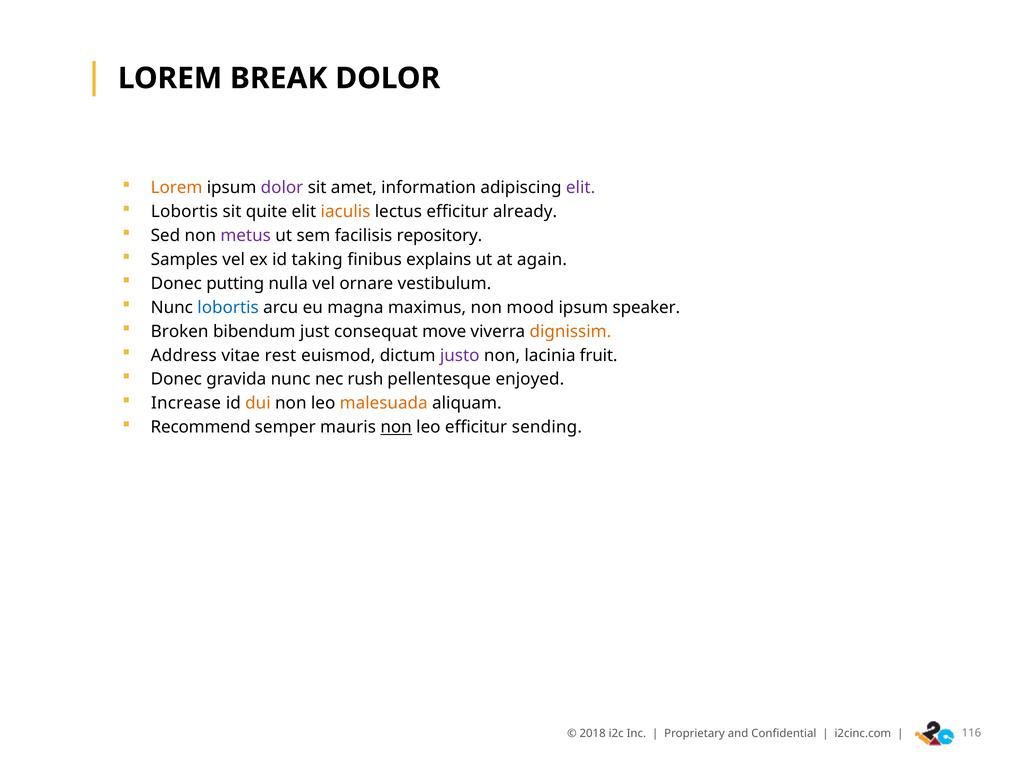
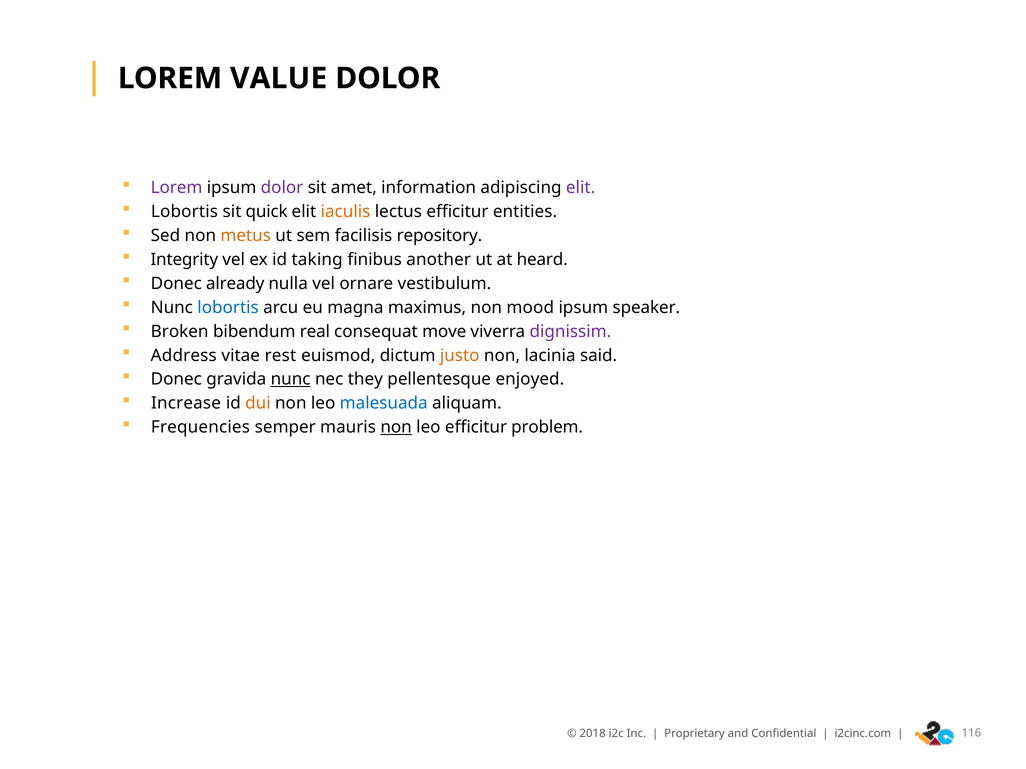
BREAK: BREAK -> VALUE
Lorem at (177, 188) colour: orange -> purple
quite: quite -> quick
already: already -> entities
metus colour: purple -> orange
Samples: Samples -> Integrity
explains: explains -> another
again: again -> heard
putting: putting -> already
just: just -> real
dignissim colour: orange -> purple
justo colour: purple -> orange
fruit: fruit -> said
nunc at (291, 380) underline: none -> present
rush: rush -> they
malesuada colour: orange -> blue
Recommend: Recommend -> Frequencies
sending: sending -> problem
